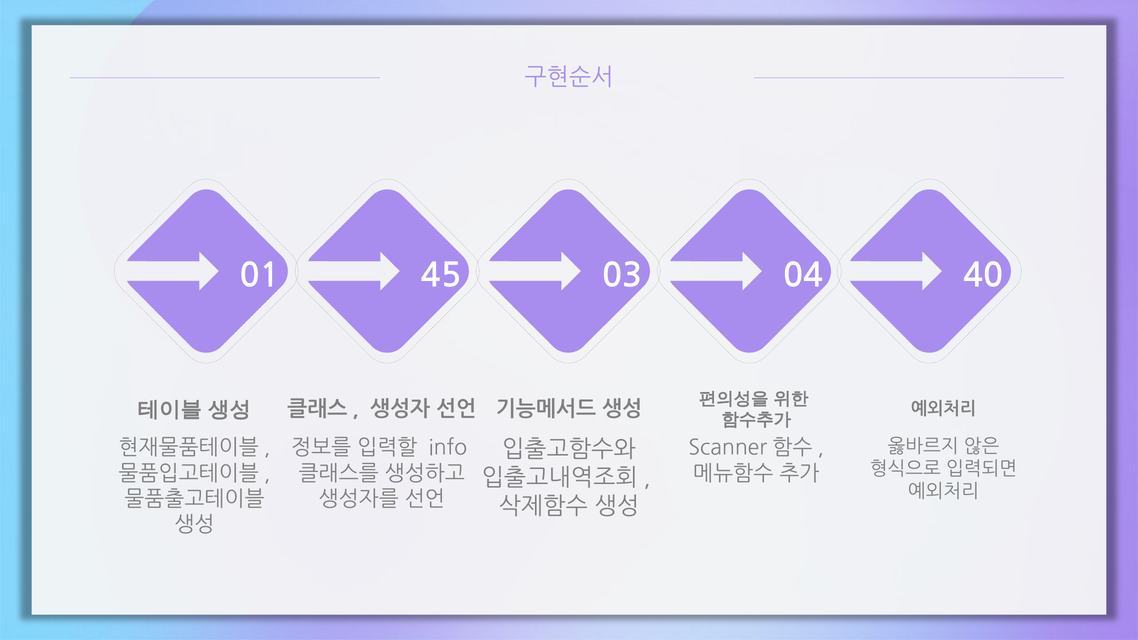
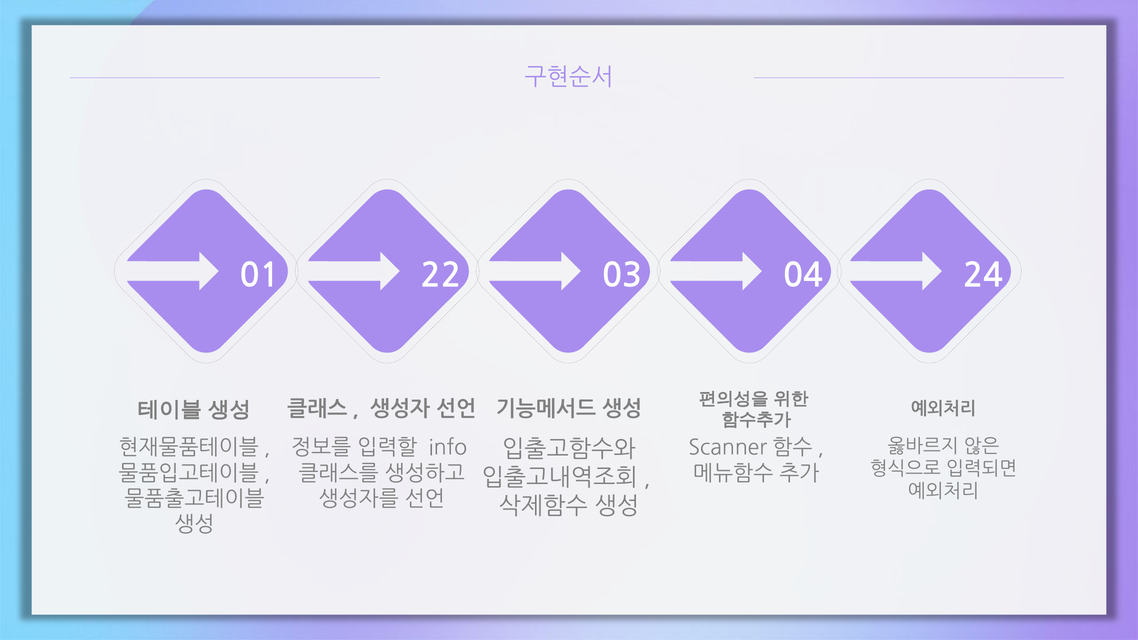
45: 45 -> 22
40: 40 -> 24
